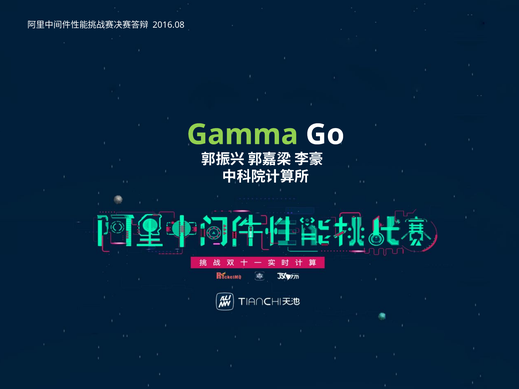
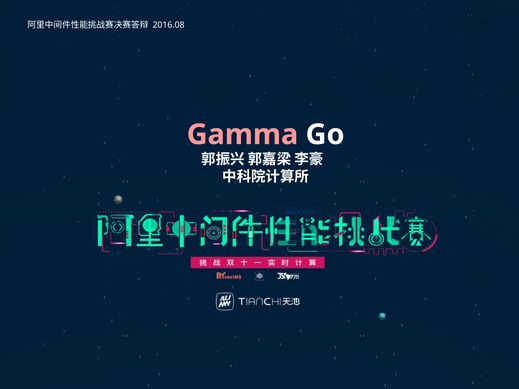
Gamma colour: light green -> pink
